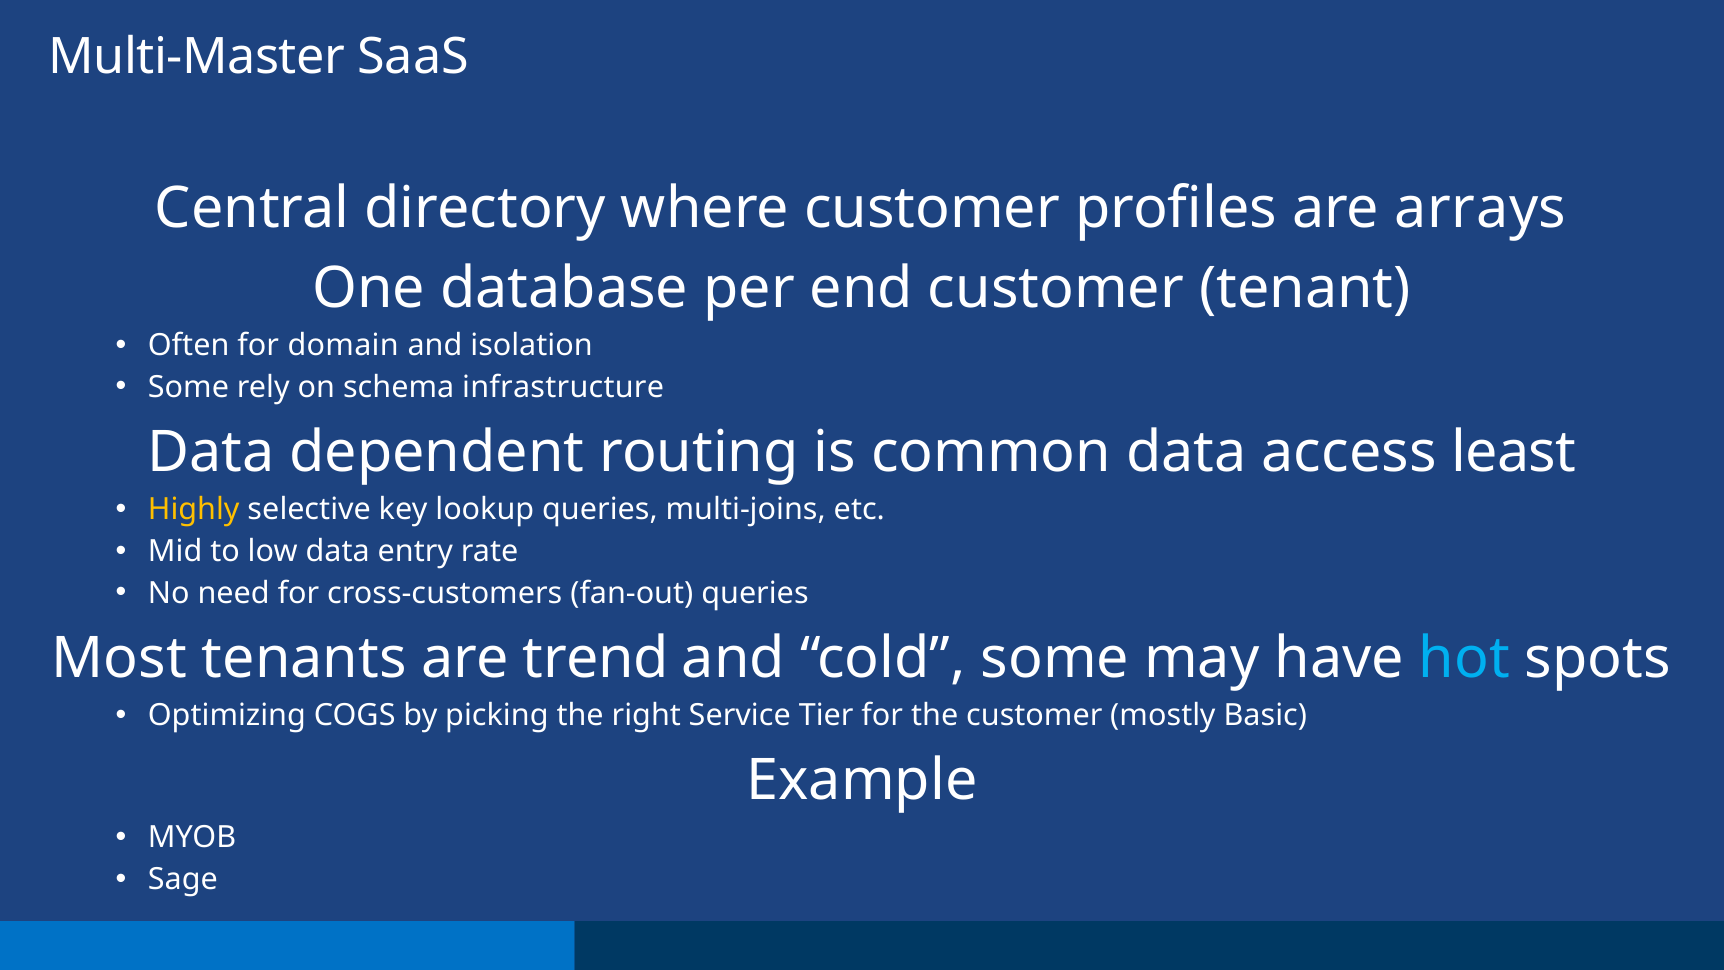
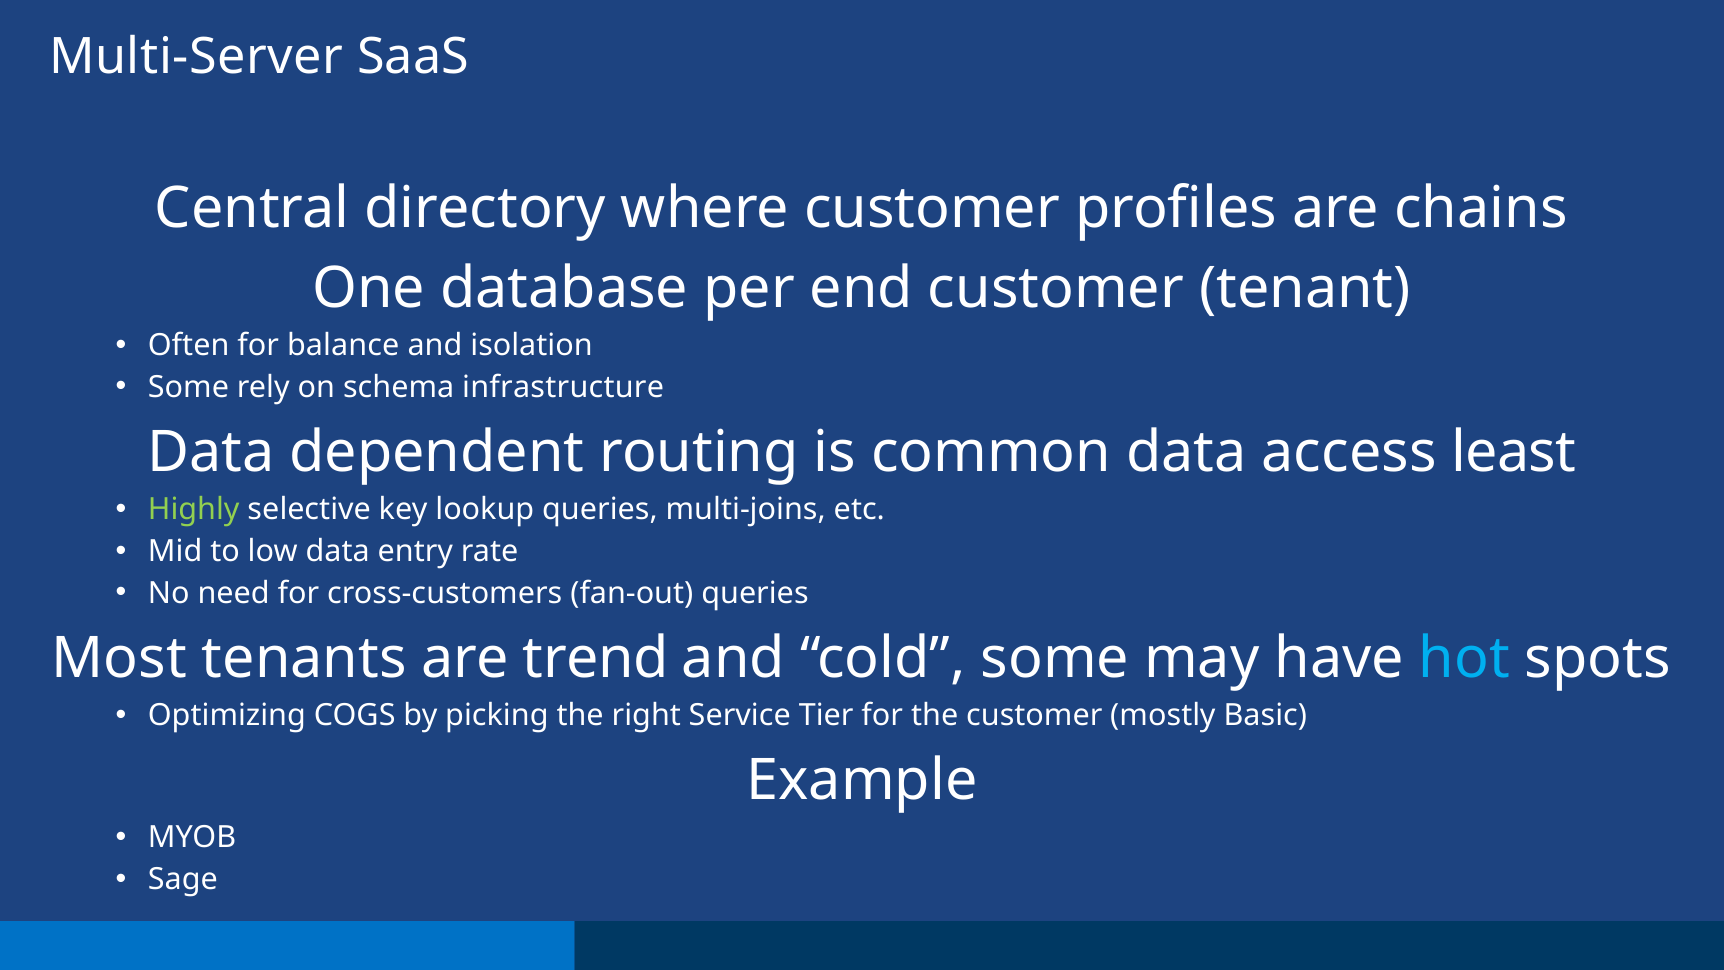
Multi-Master: Multi-Master -> Multi-Server
arrays: arrays -> chains
domain: domain -> balance
Highly colour: yellow -> light green
